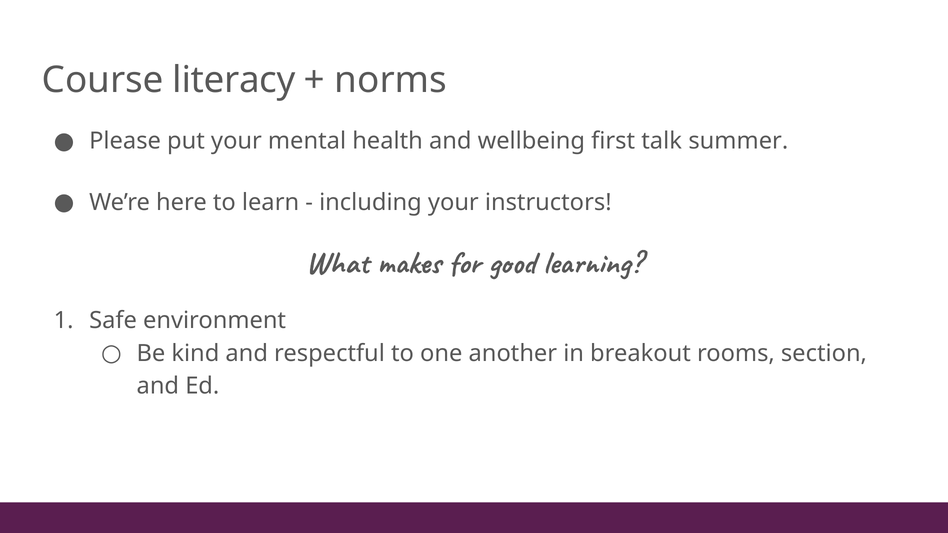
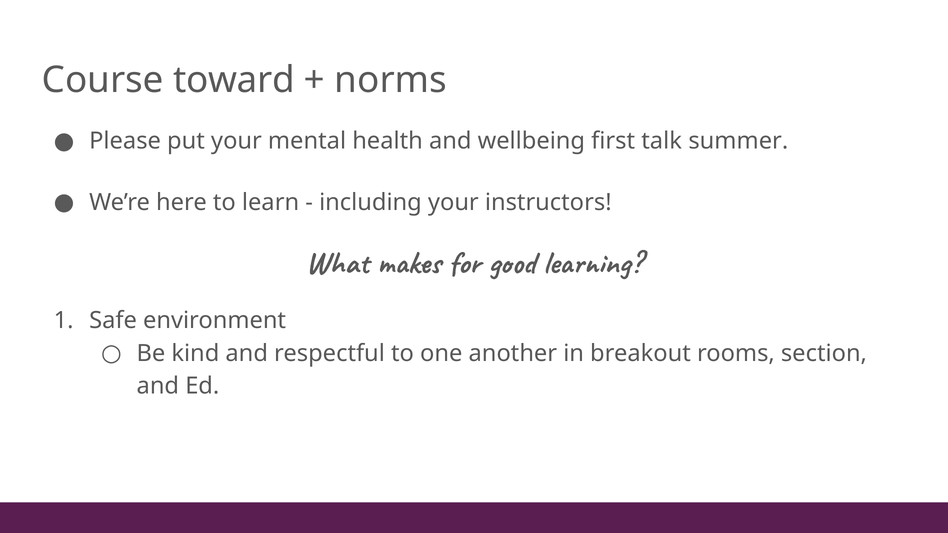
literacy: literacy -> toward
